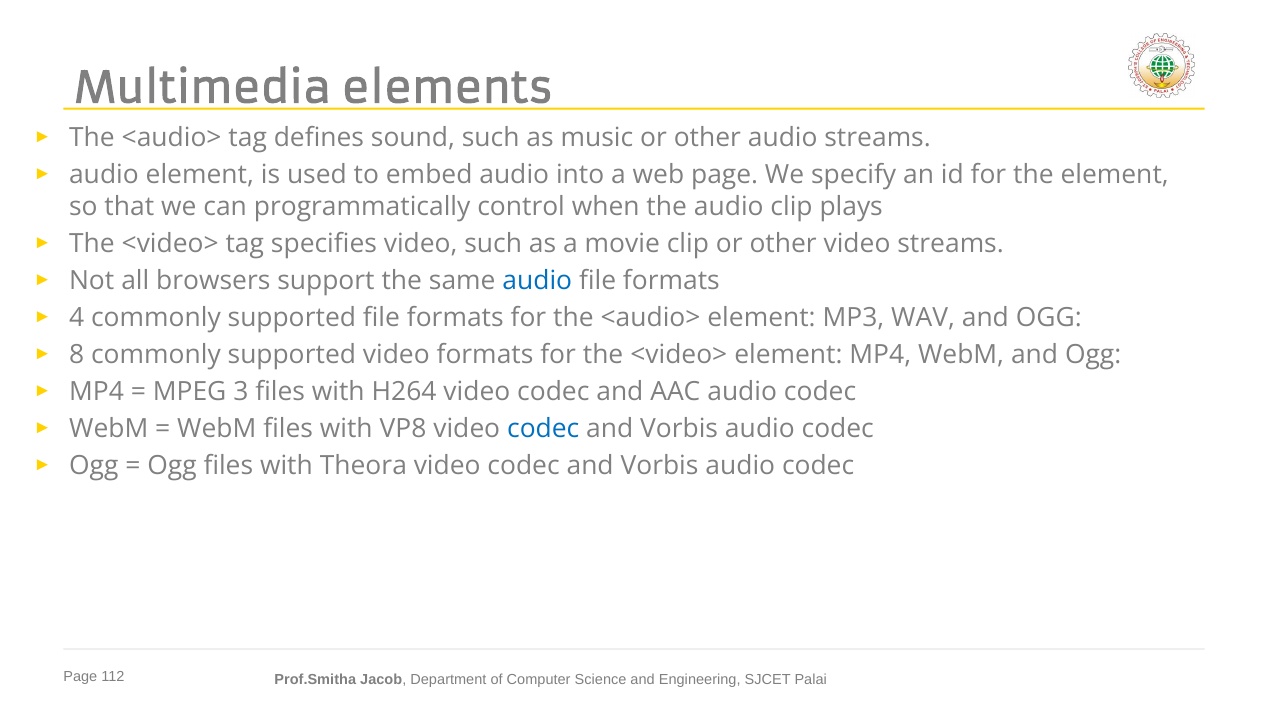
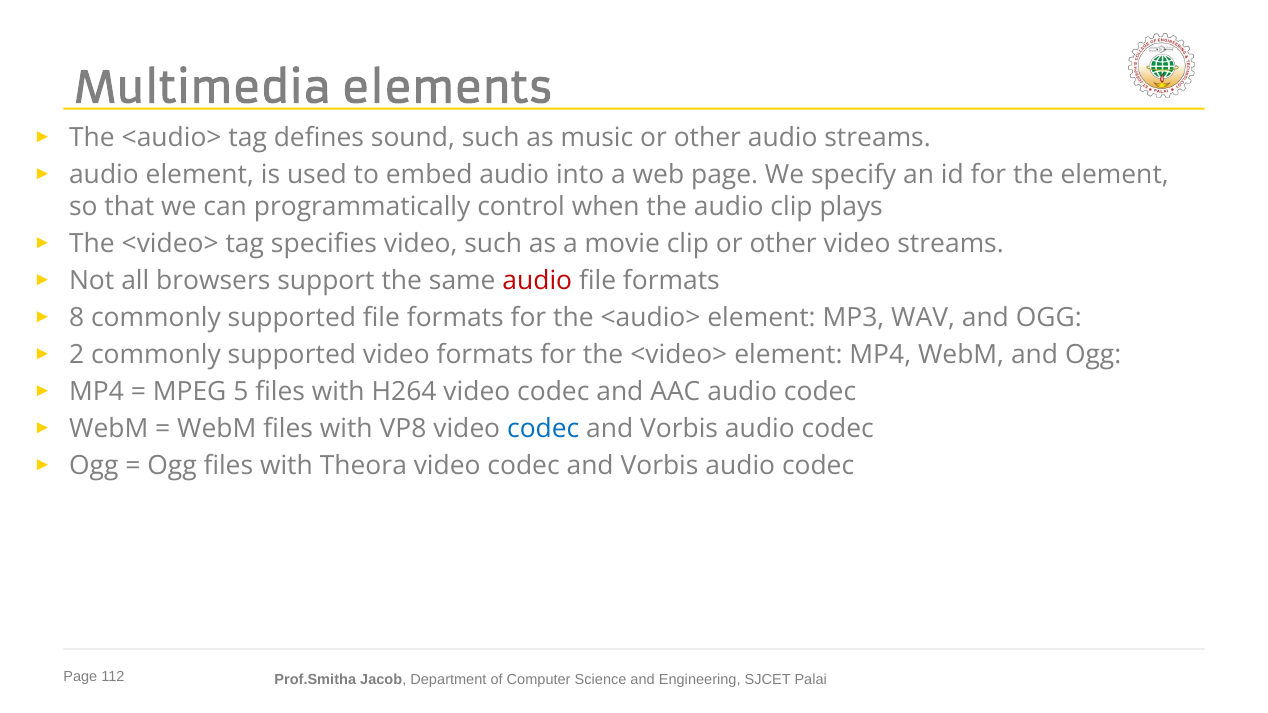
audio at (537, 281) colour: blue -> red
4: 4 -> 8
8: 8 -> 2
3: 3 -> 5
